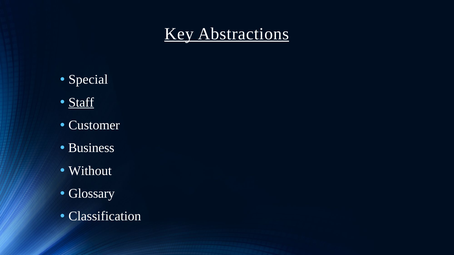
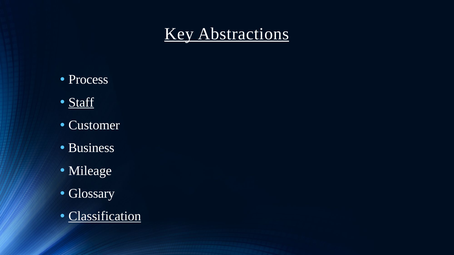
Special: Special -> Process
Without: Without -> Mileage
Classification underline: none -> present
